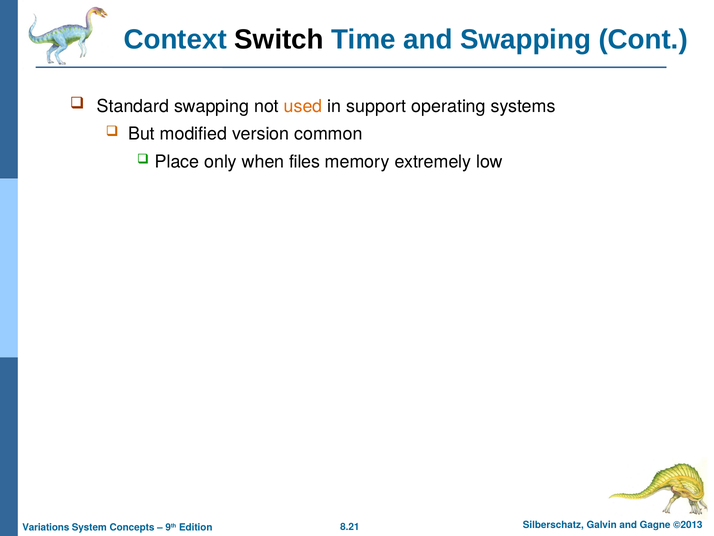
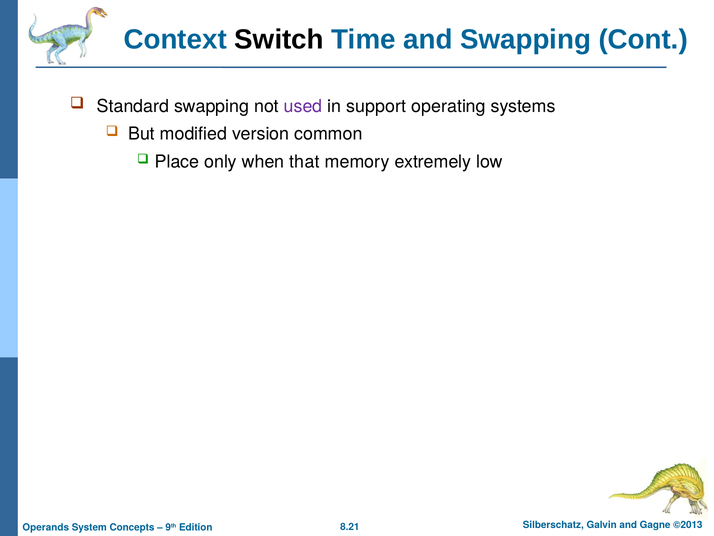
used colour: orange -> purple
files: files -> that
Variations: Variations -> Operands
